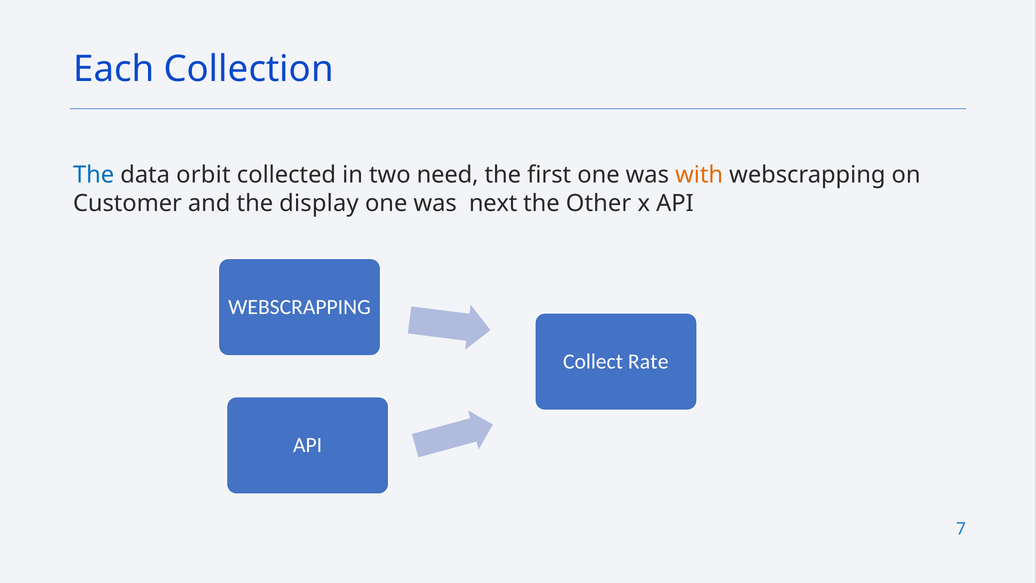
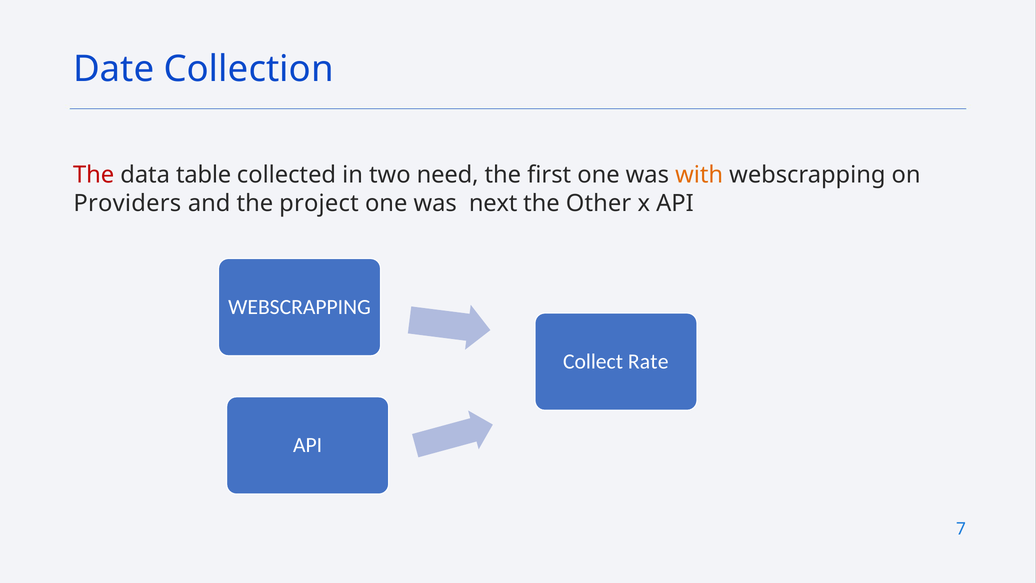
Each: Each -> Date
The at (94, 175) colour: blue -> red
orbit: orbit -> table
Customer: Customer -> Providers
display: display -> project
